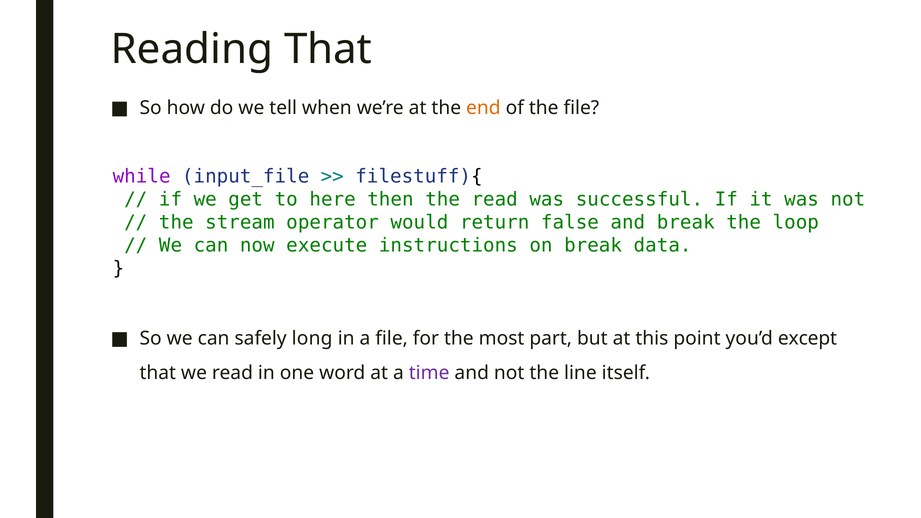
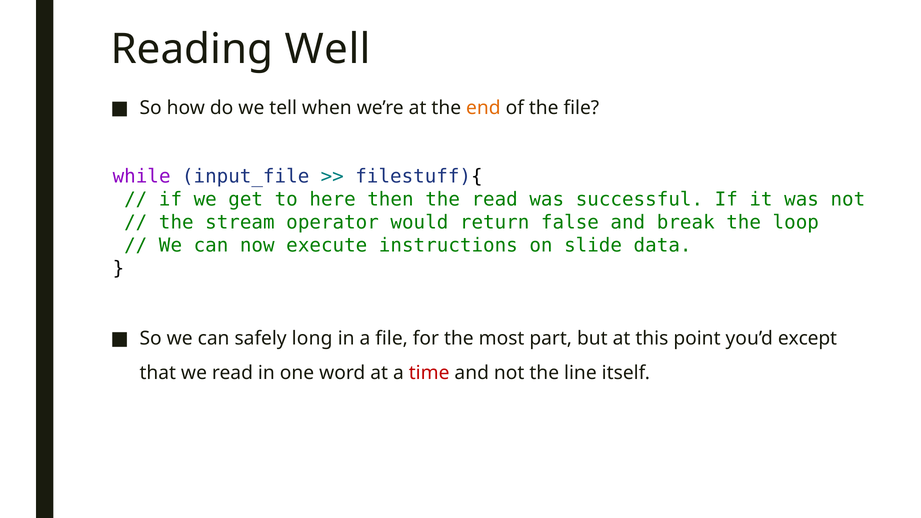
Reading That: That -> Well
on break: break -> slide
time colour: purple -> red
